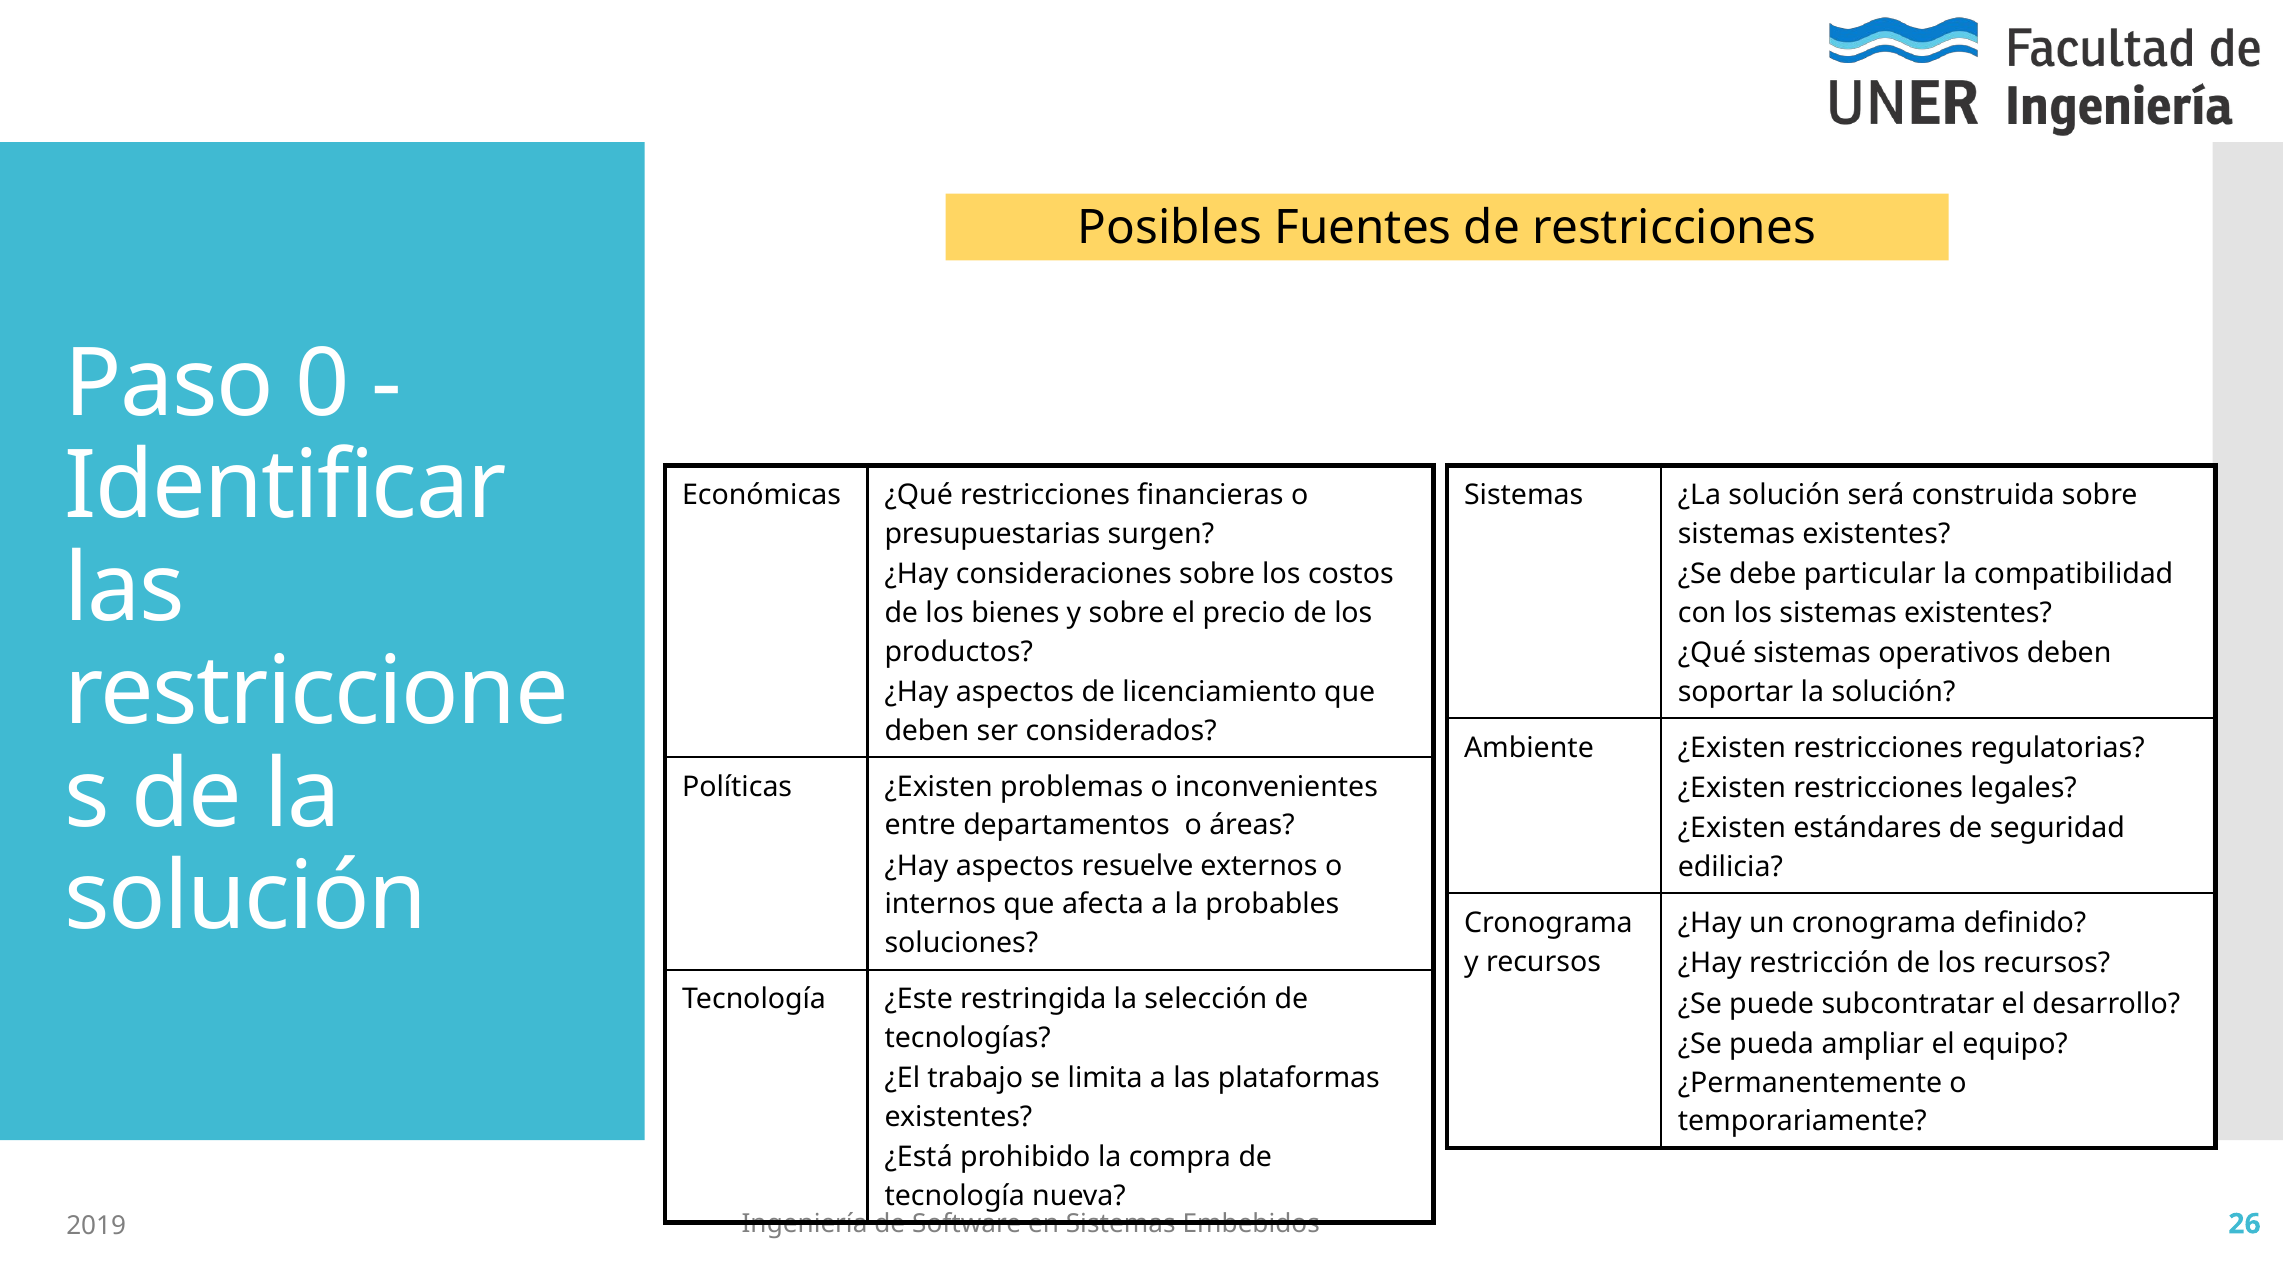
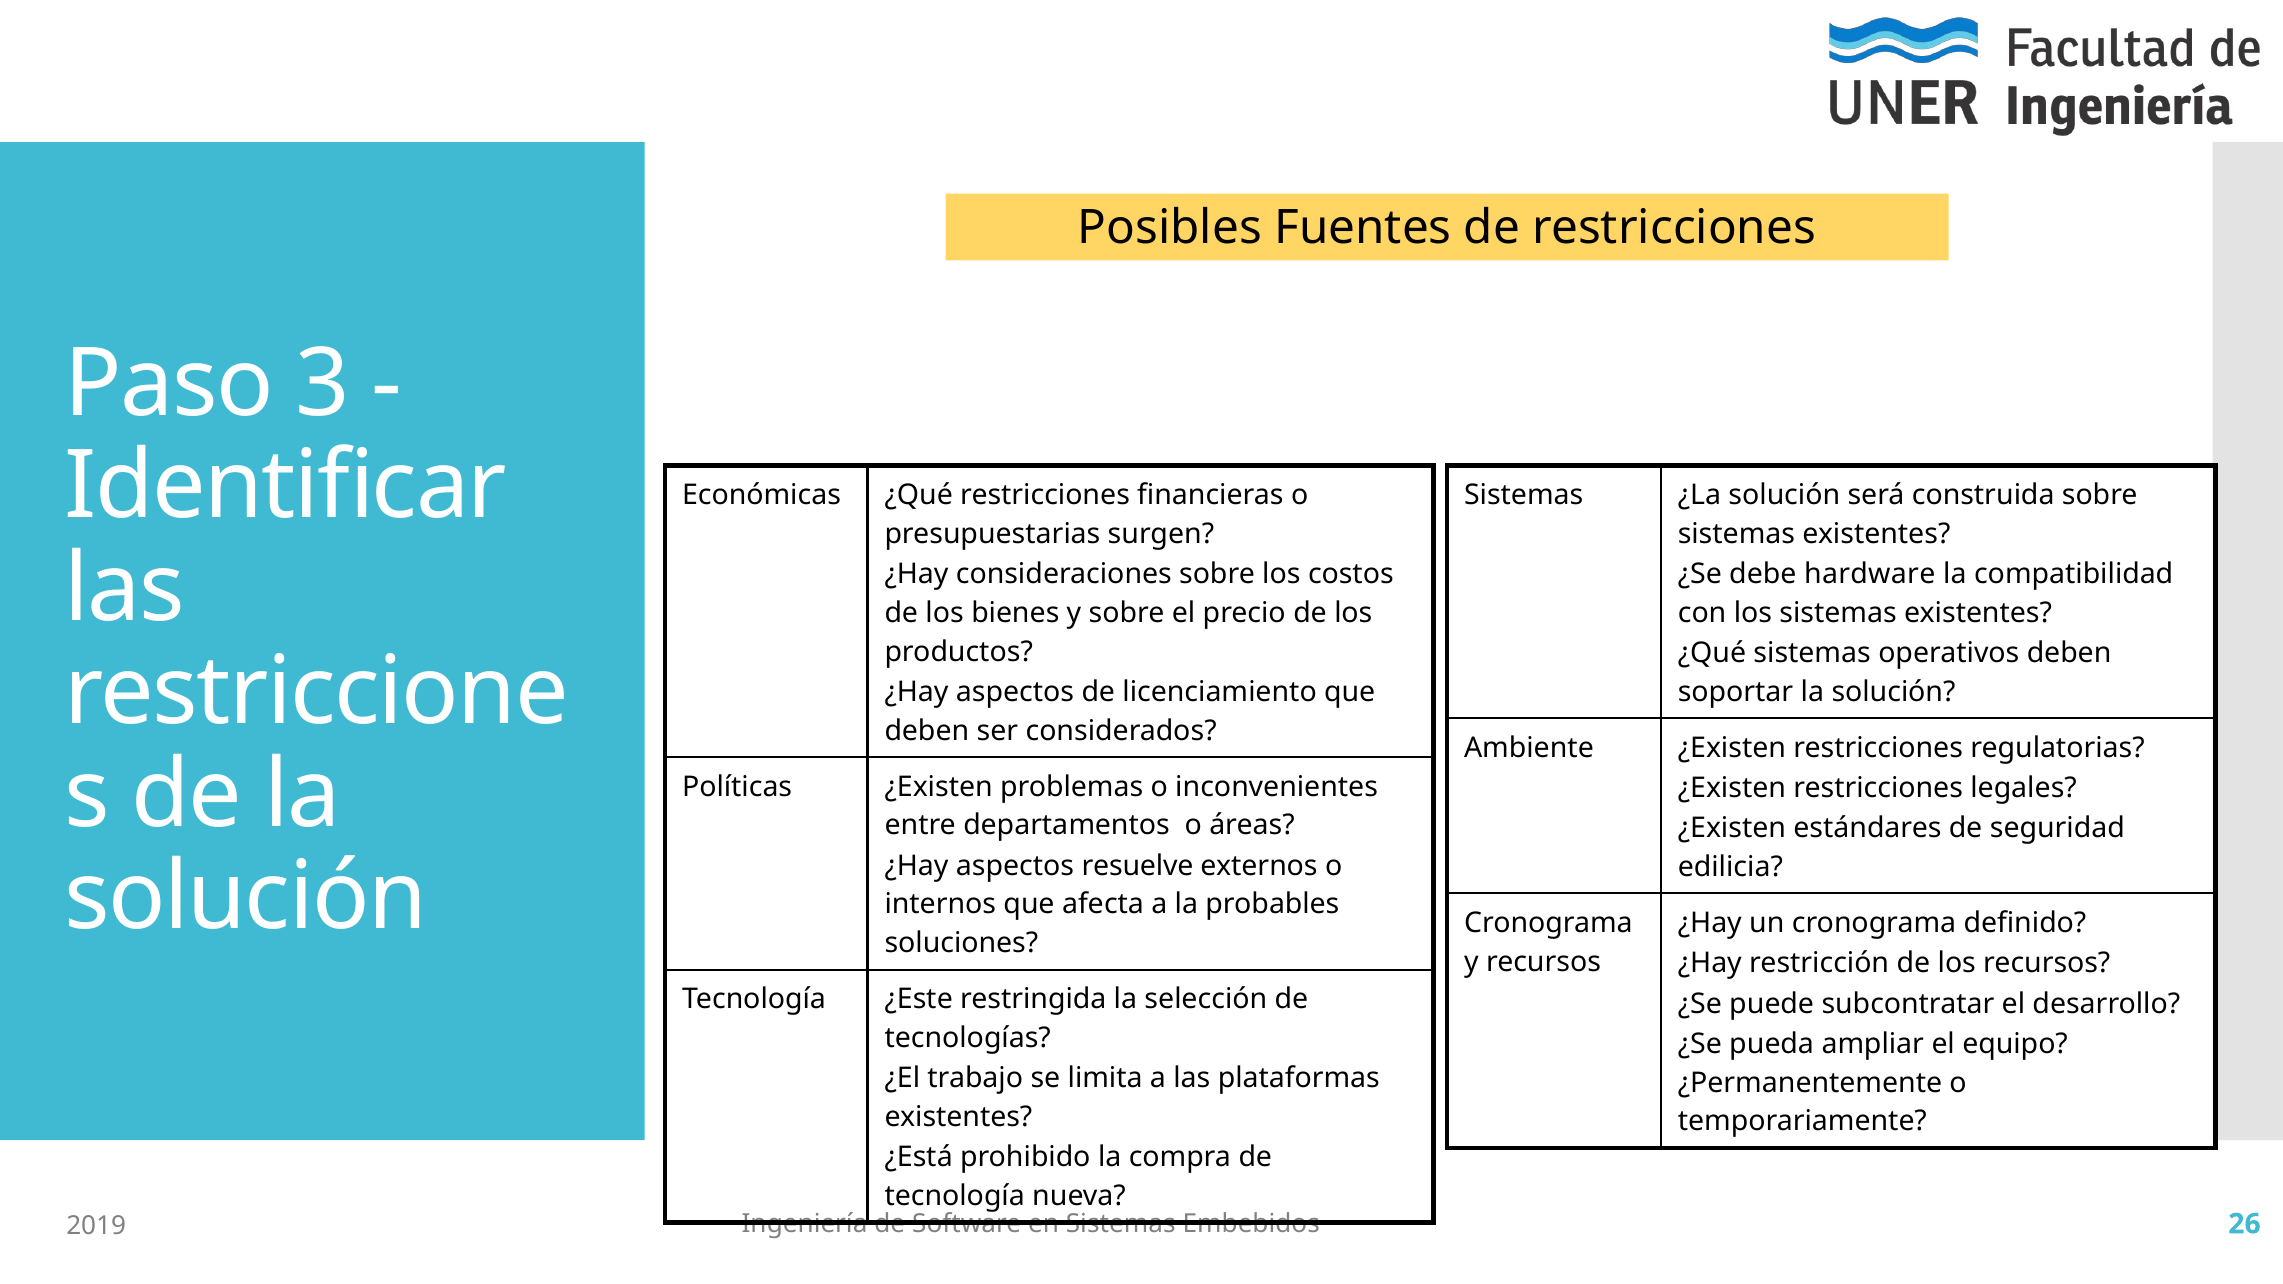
0: 0 -> 3
particular: particular -> hardware
